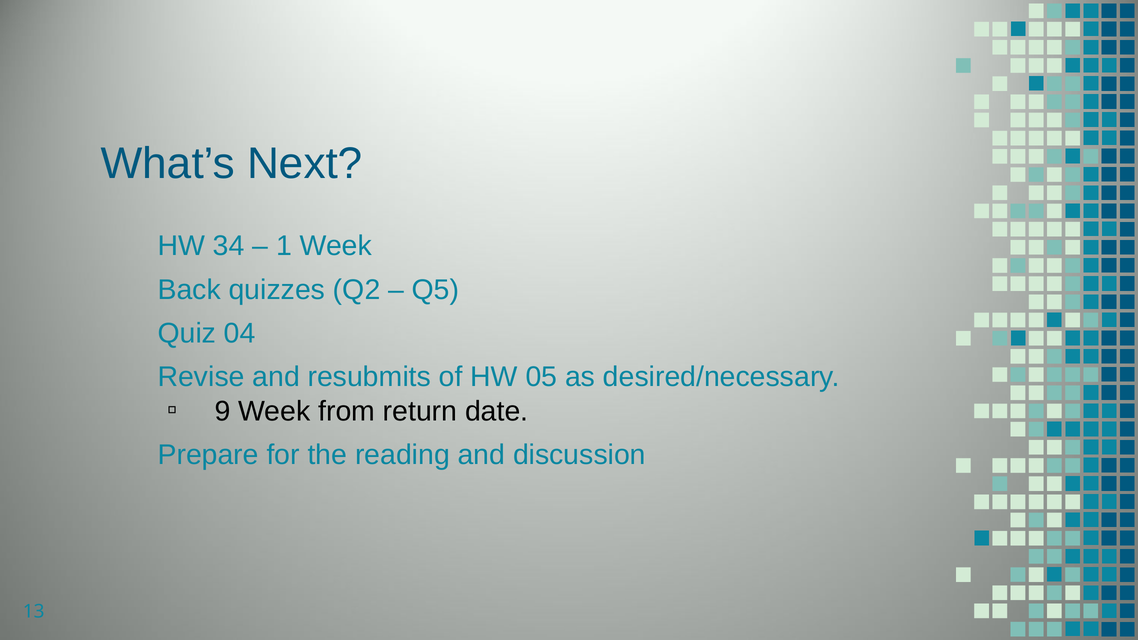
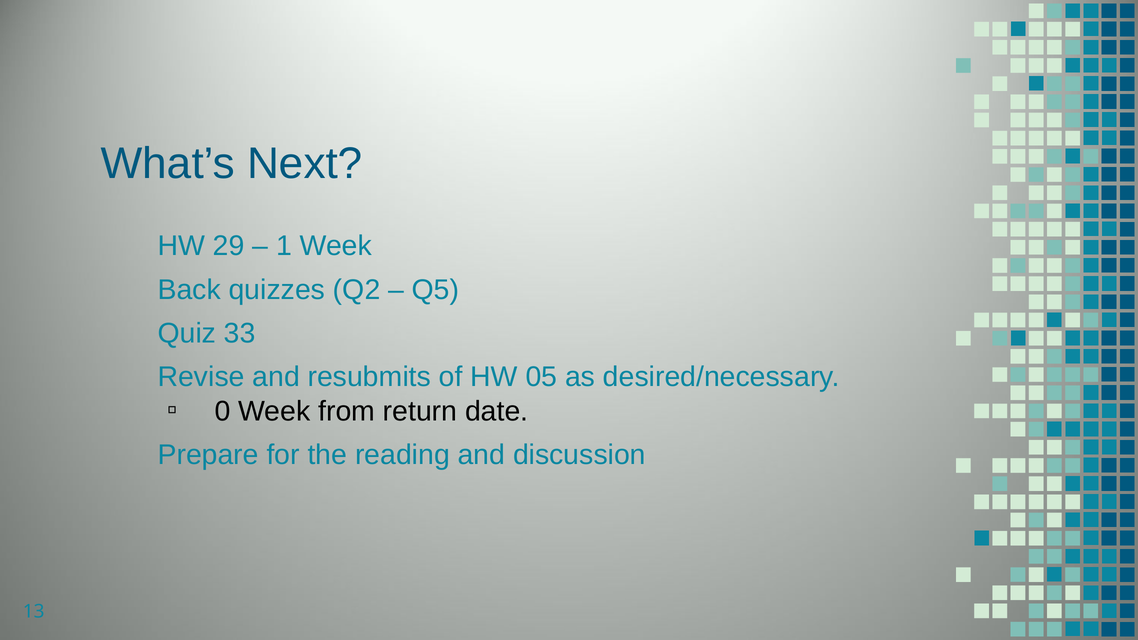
34: 34 -> 29
04: 04 -> 33
9: 9 -> 0
